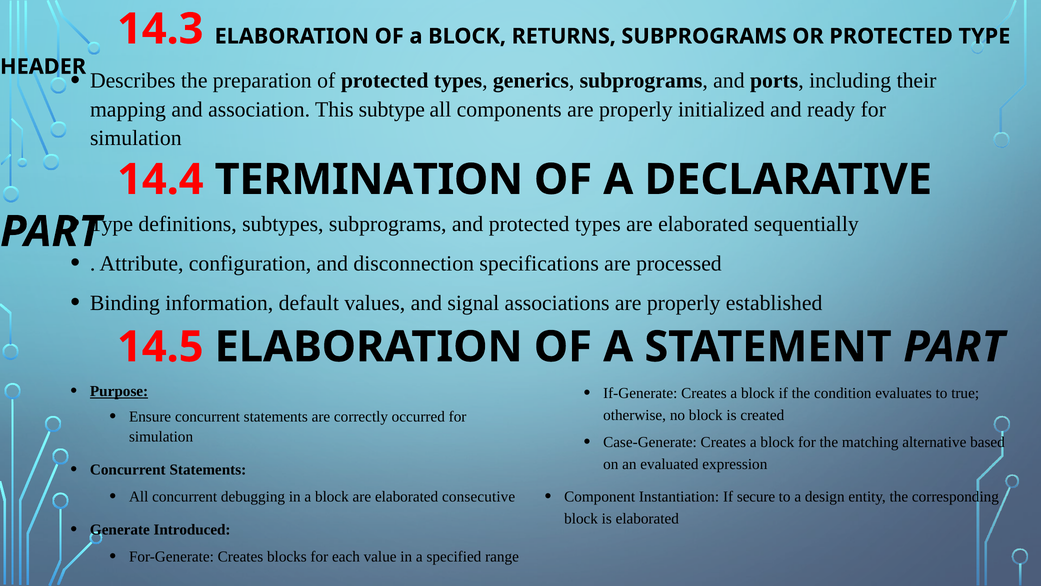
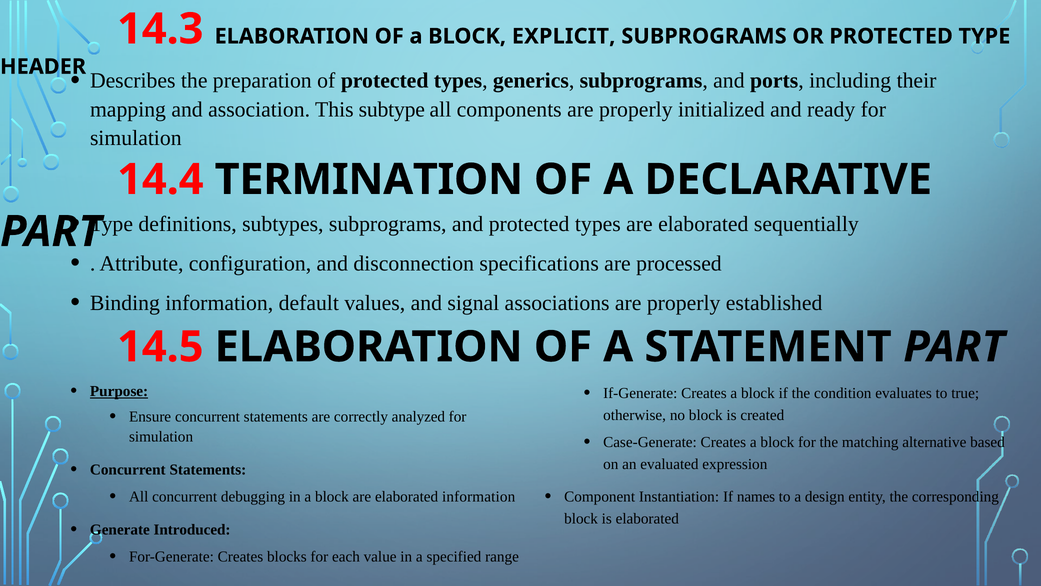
RETURNS: RETURNS -> EXPLICIT
occurred: occurred -> analyzed
elaborated consecutive: consecutive -> information
secure: secure -> names
